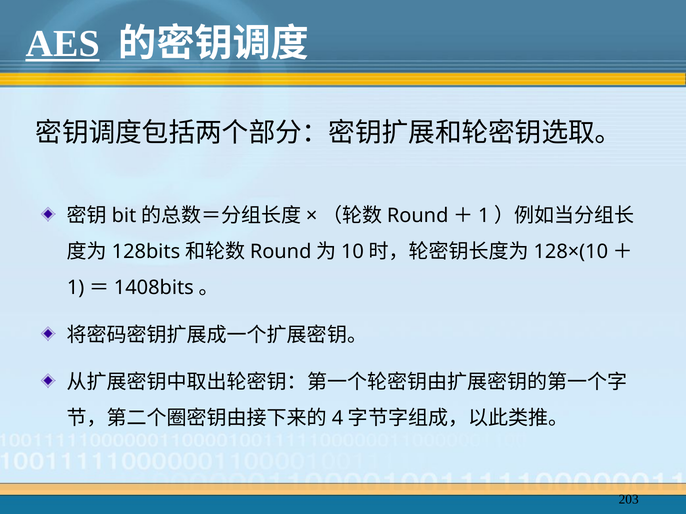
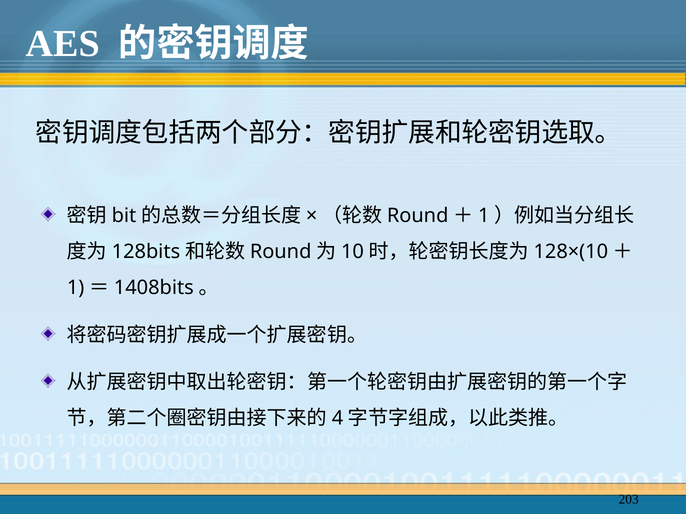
AES underline: present -> none
